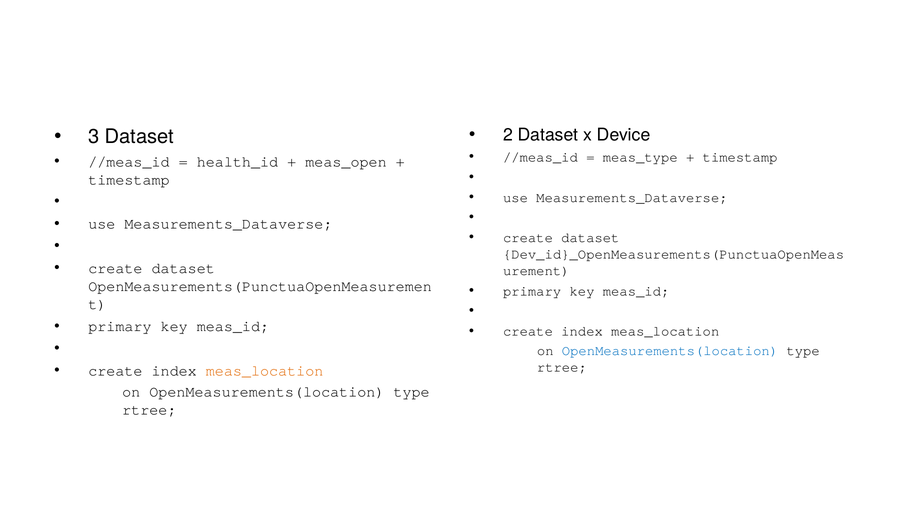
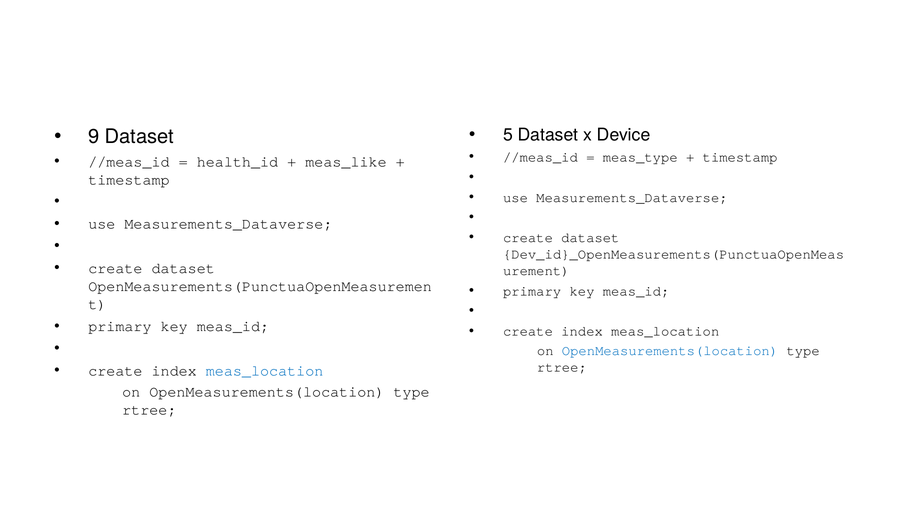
2: 2 -> 5
3: 3 -> 9
meas_open: meas_open -> meas_like
meas_location at (265, 371) colour: orange -> blue
